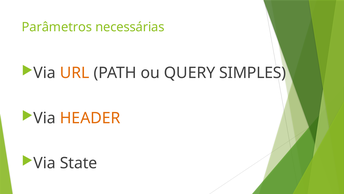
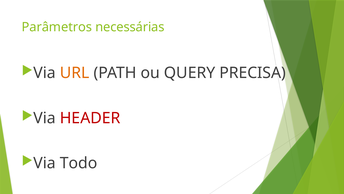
SIMPLES: SIMPLES -> PRECISA
HEADER colour: orange -> red
State: State -> Todo
